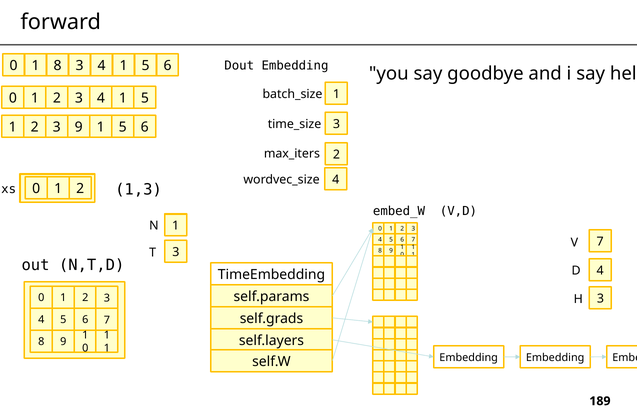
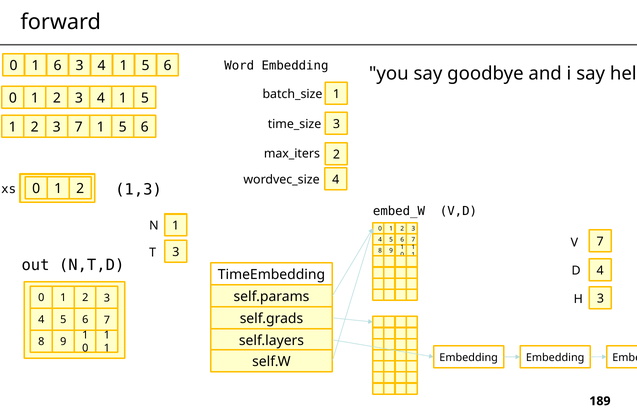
Dout: Dout -> Word
1 8: 8 -> 6
2 3 9: 9 -> 7
